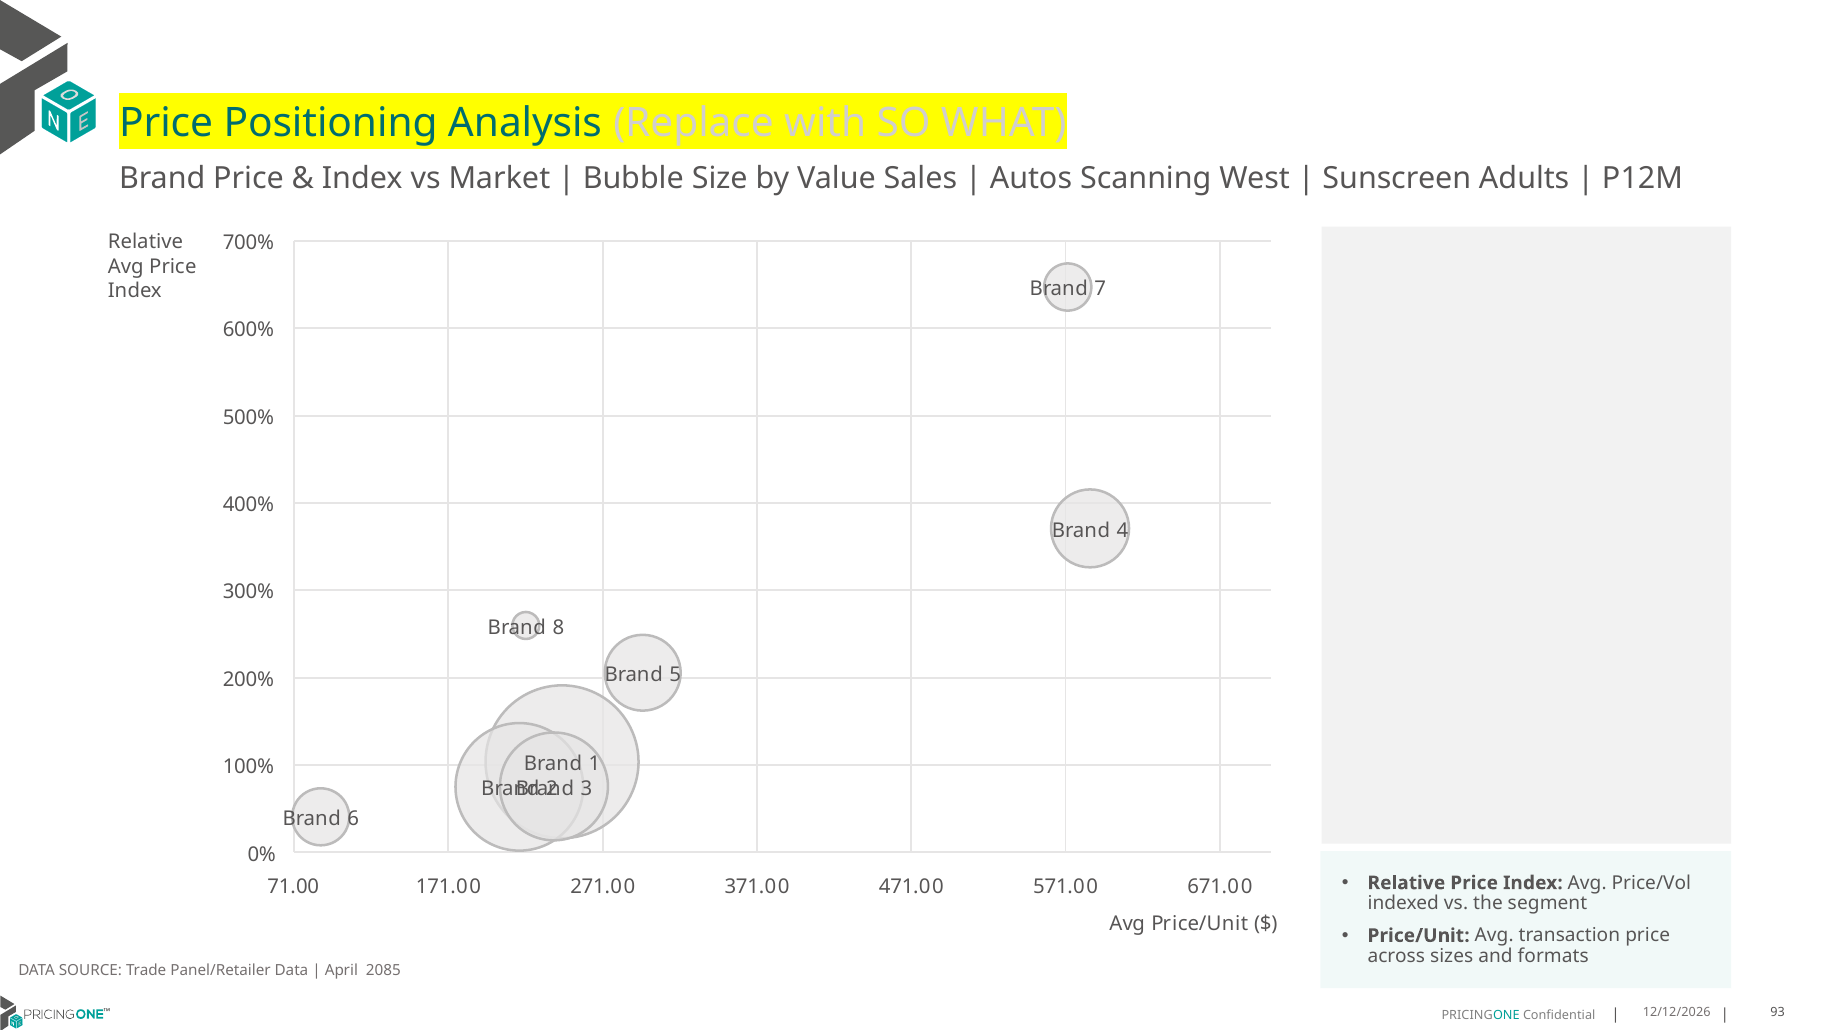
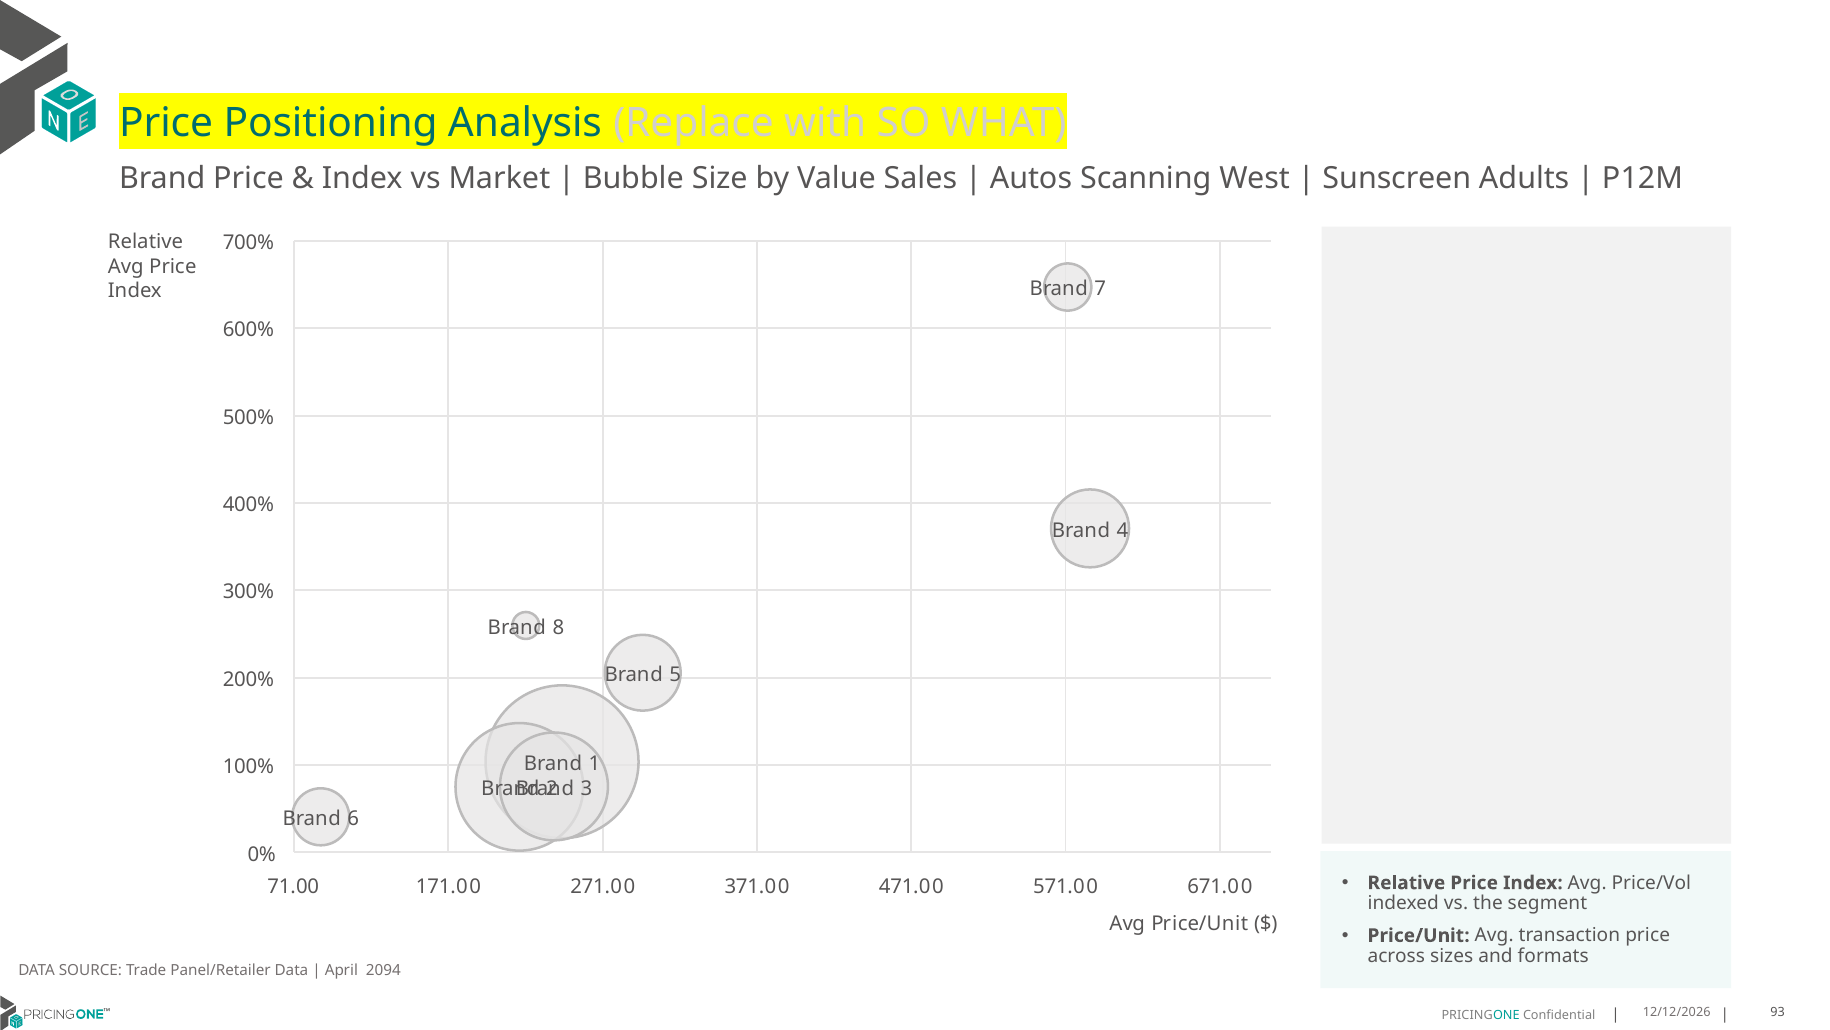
2085: 2085 -> 2094
